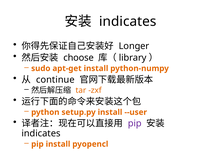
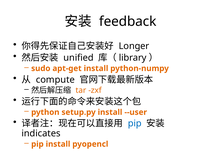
indicates at (128, 21): indicates -> feedback
choose: choose -> unified
continue: continue -> compute
pip at (135, 123) colour: purple -> blue
